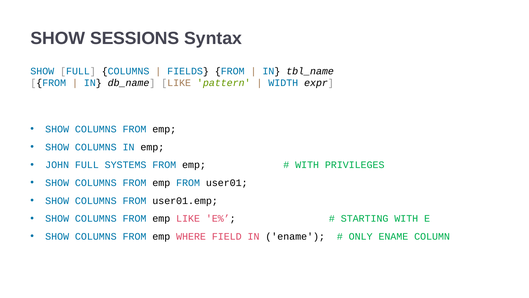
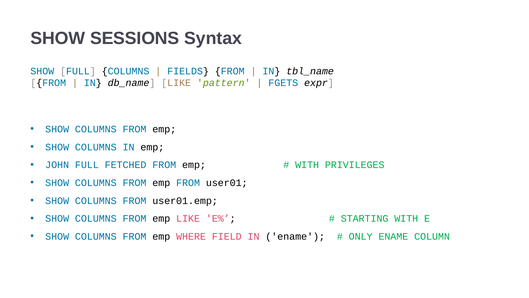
WIDTH: WIDTH -> FGETS
SYSTEMS: SYSTEMS -> FETCHED
